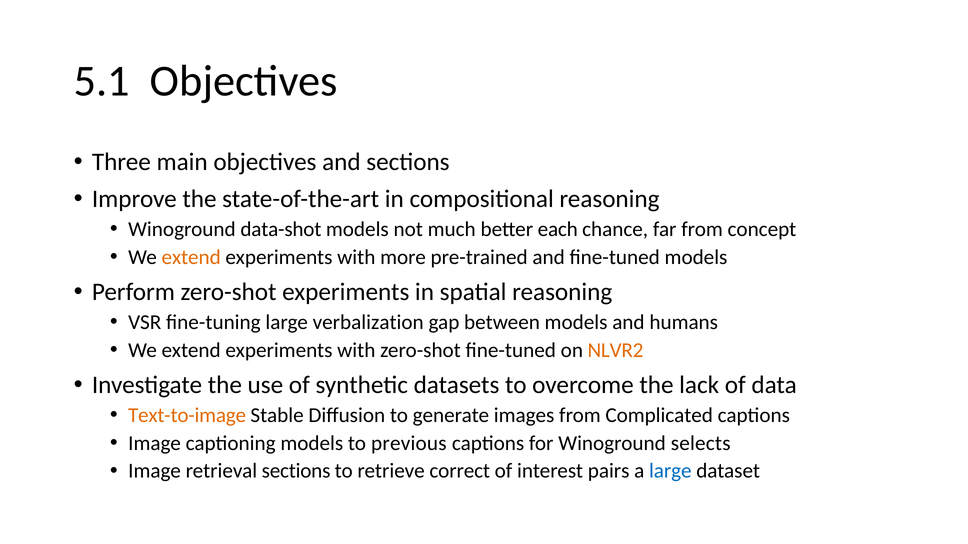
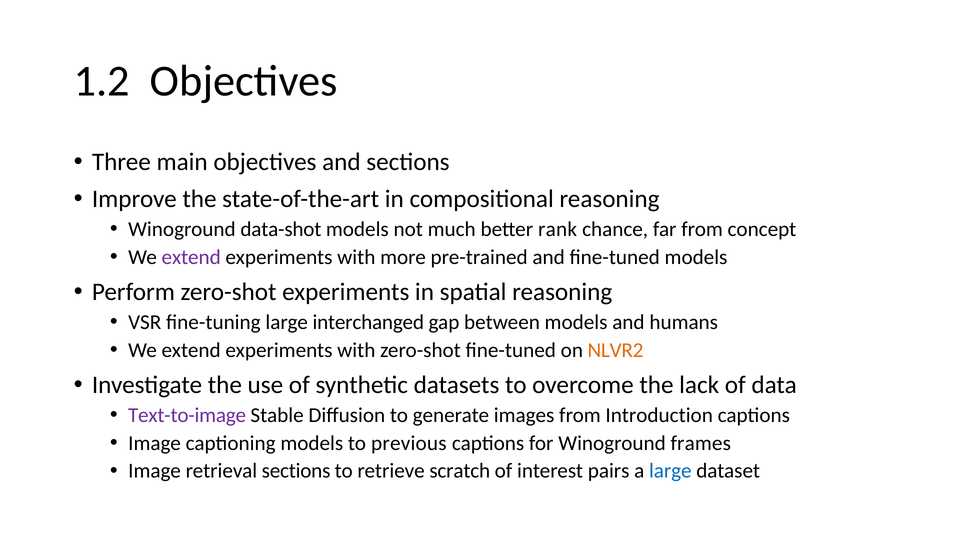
5.1: 5.1 -> 1.2
each: each -> rank
extend at (191, 257) colour: orange -> purple
verbalization: verbalization -> interchanged
Text-to-image colour: orange -> purple
Complicated: Complicated -> Introduction
selects: selects -> frames
correct: correct -> scratch
